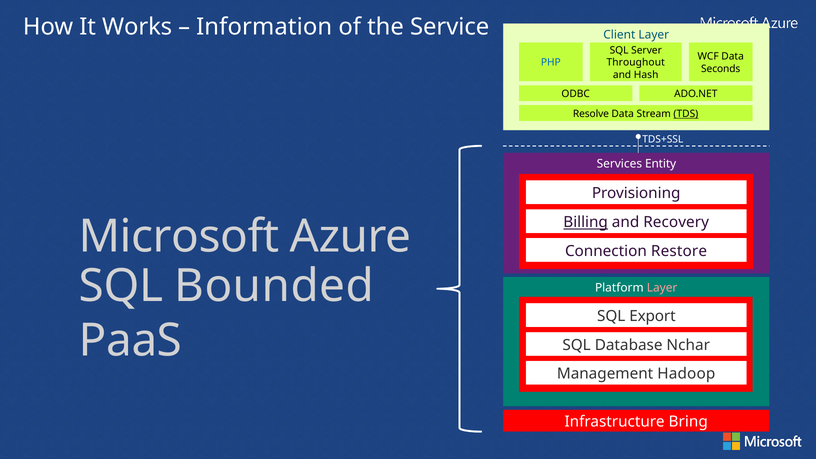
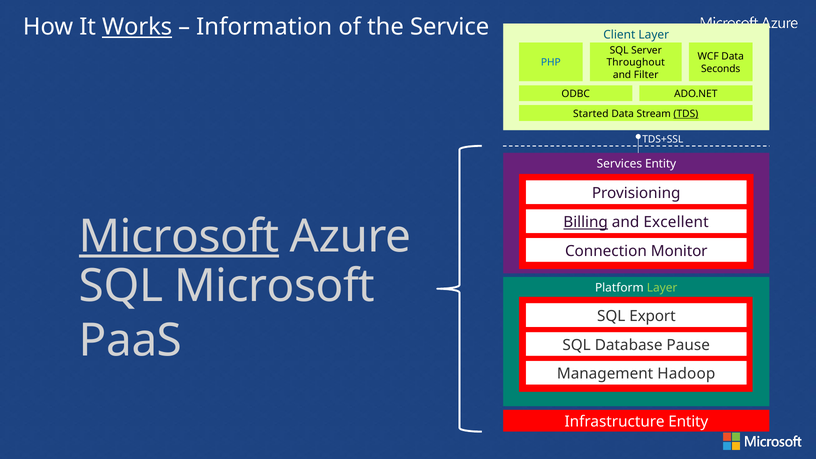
Works underline: none -> present
Hash: Hash -> Filter
Resolve: Resolve -> Started
Recovery: Recovery -> Excellent
Microsoft at (179, 236) underline: none -> present
Restore: Restore -> Monitor
SQL Bounded: Bounded -> Microsoft
Layer at (662, 288) colour: pink -> light green
Nchar: Nchar -> Pause
Infrastructure Bring: Bring -> Entity
